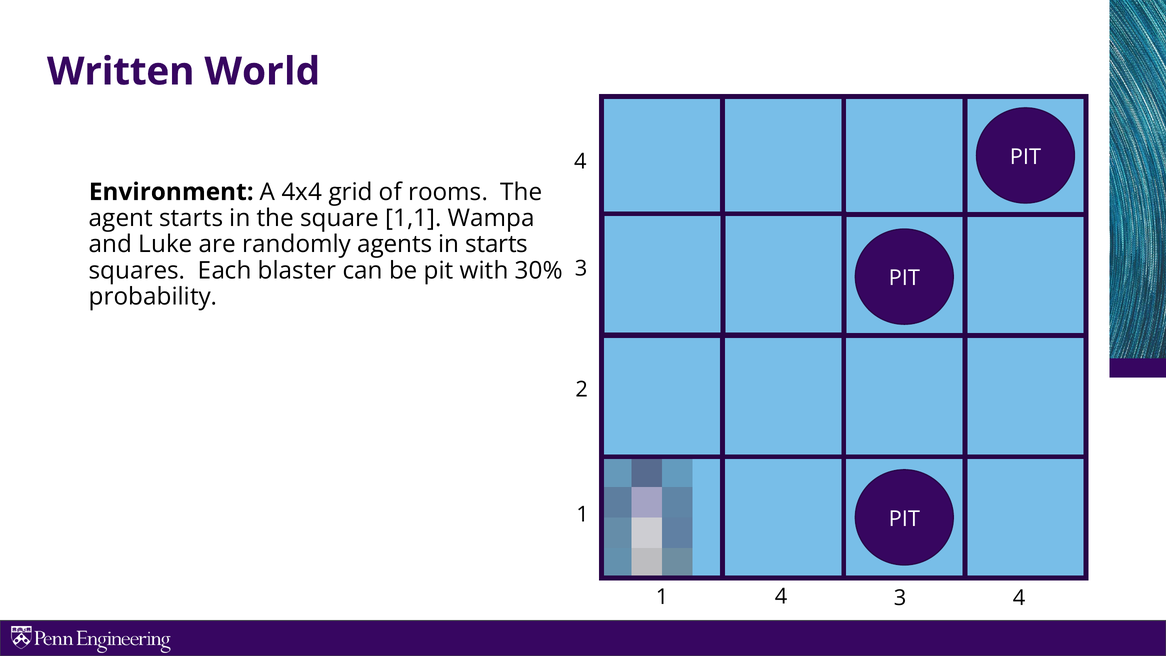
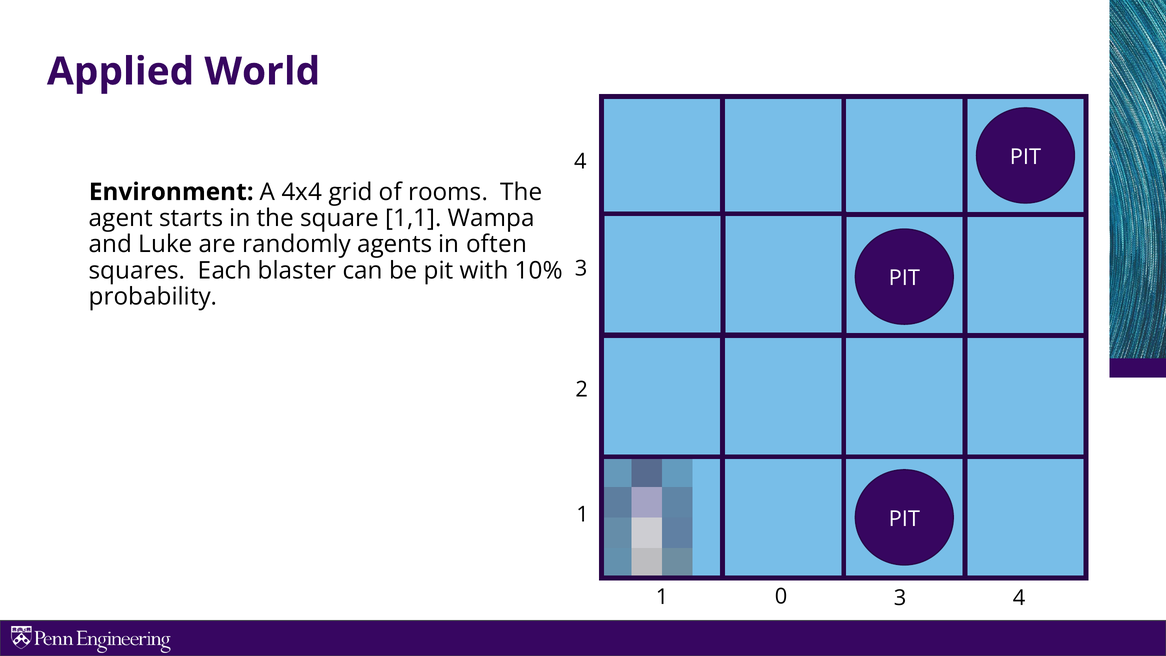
Written: Written -> Applied
in starts: starts -> often
30%: 30% -> 10%
1 4: 4 -> 0
